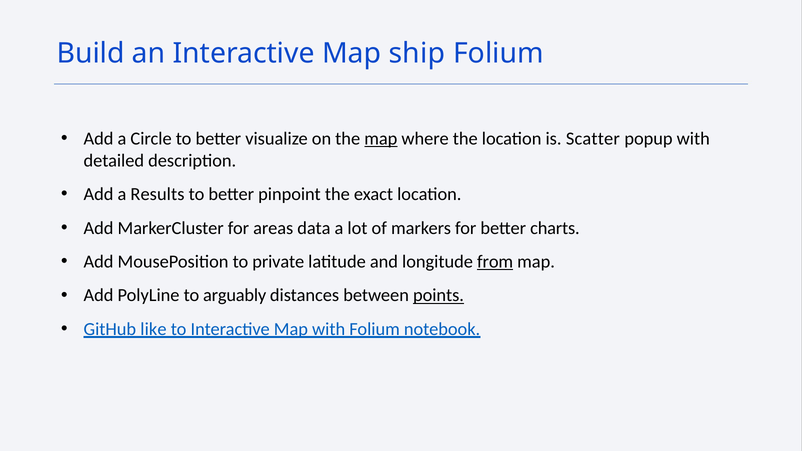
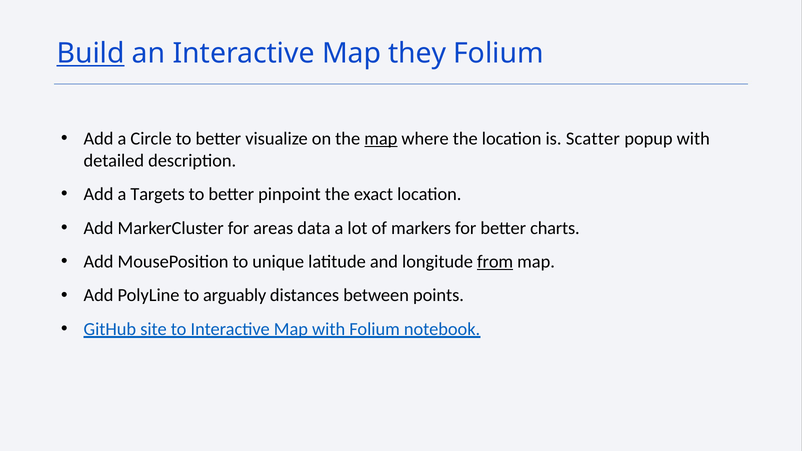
Build underline: none -> present
ship: ship -> they
Results: Results -> Targets
private: private -> unique
points underline: present -> none
like: like -> site
